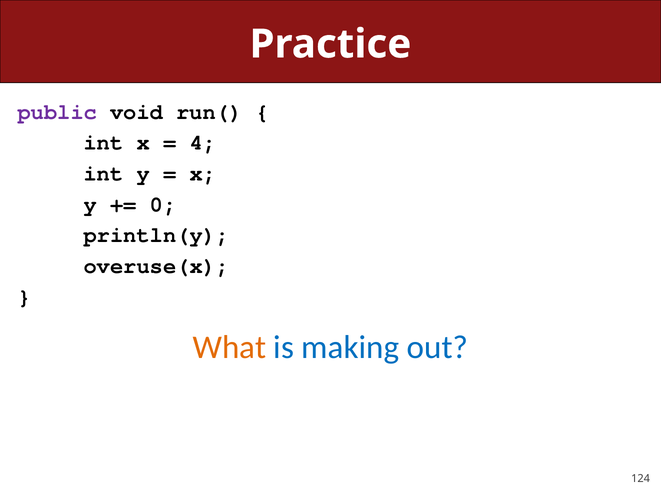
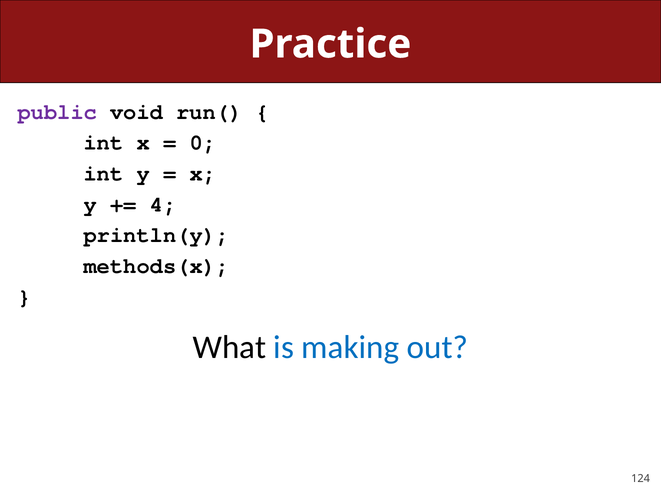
4: 4 -> 0
0: 0 -> 4
overuse(x: overuse(x -> methods(x
What colour: orange -> black
